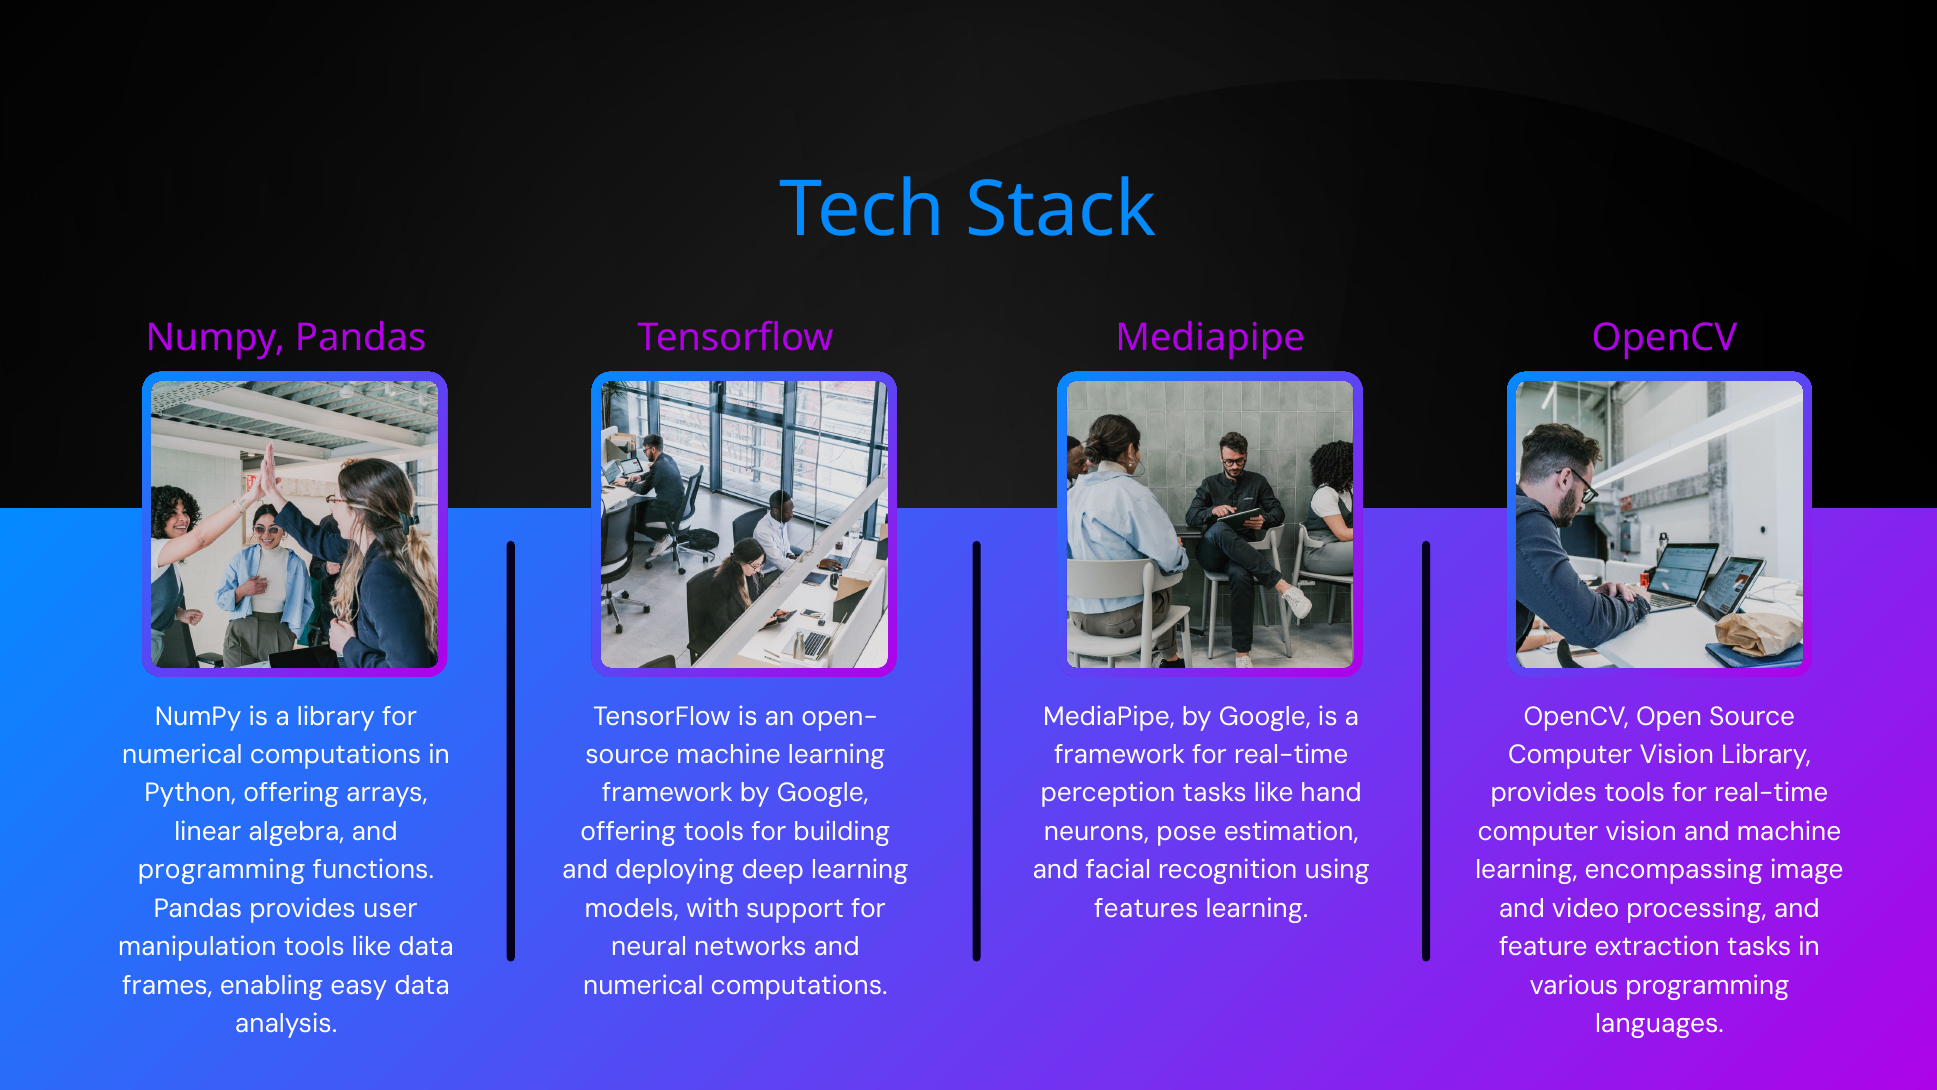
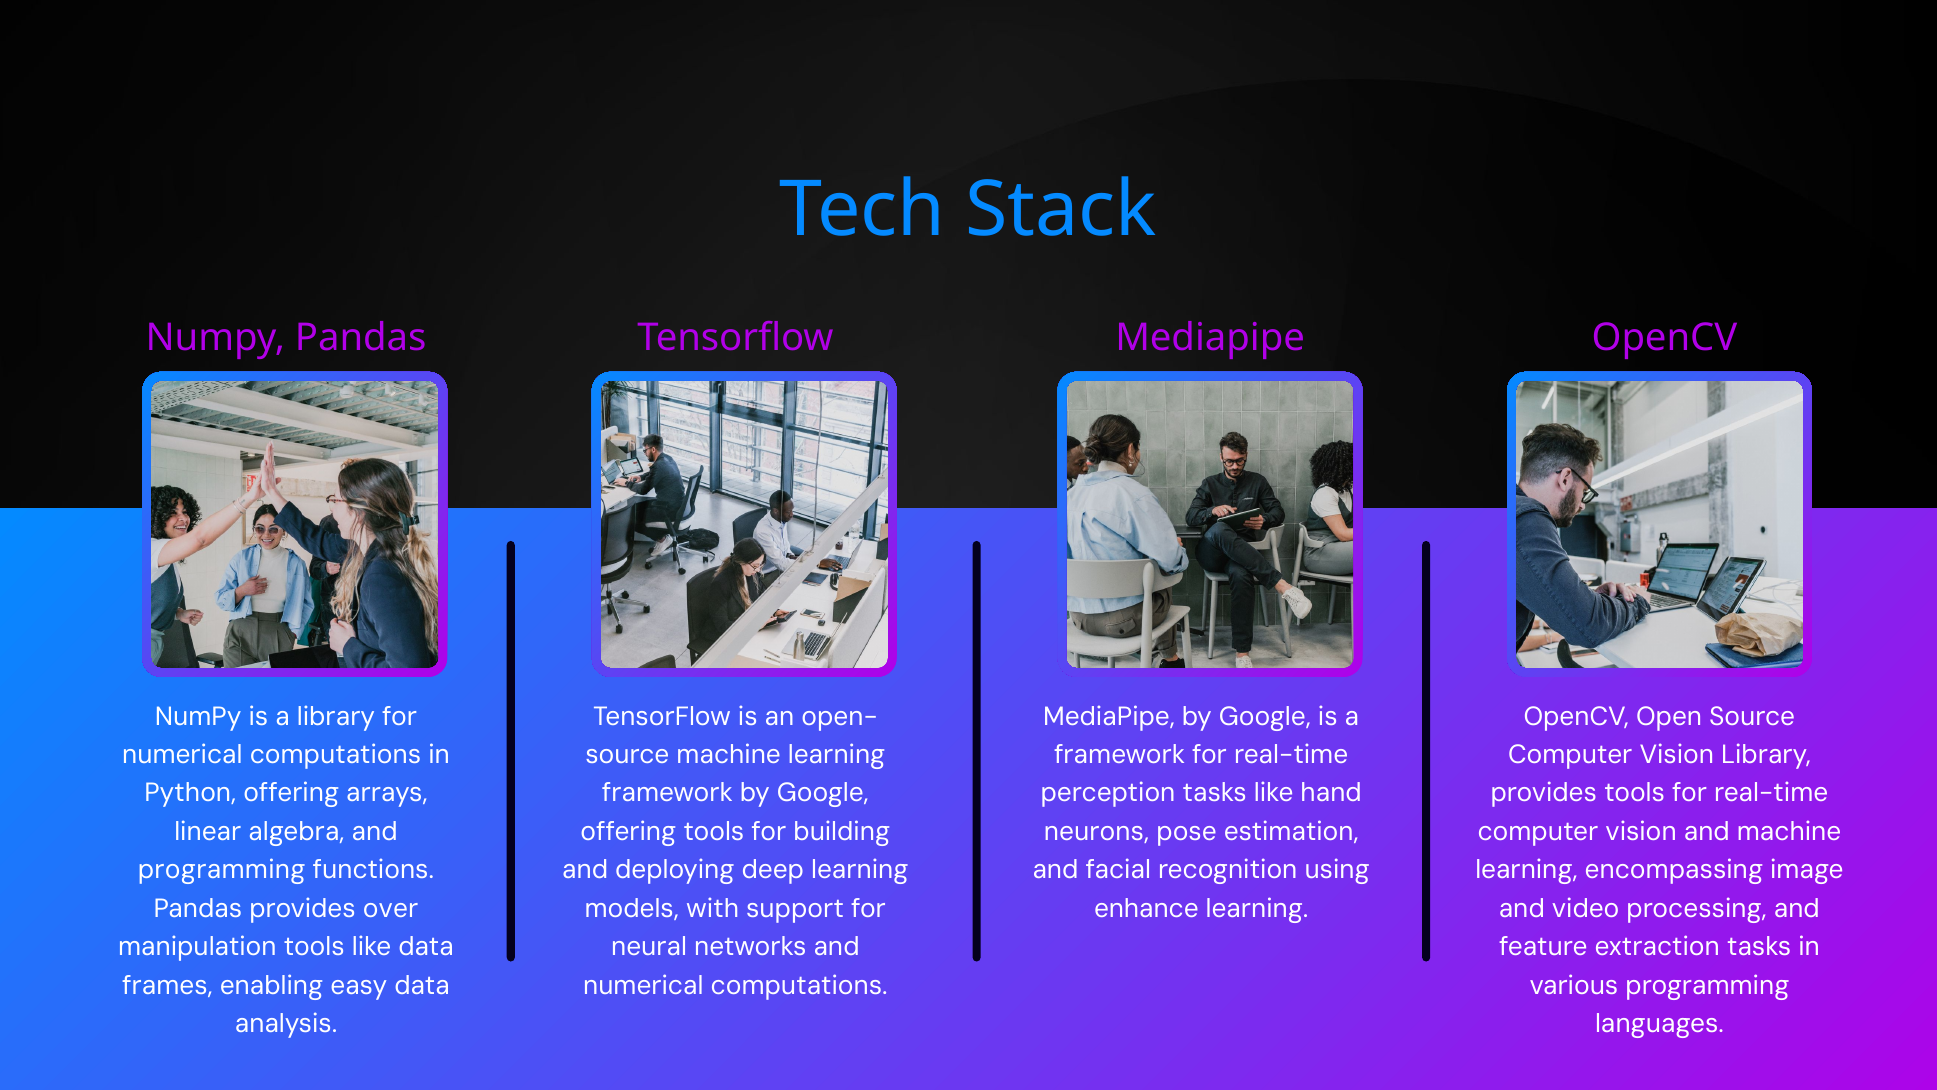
user: user -> over
features: features -> enhance
